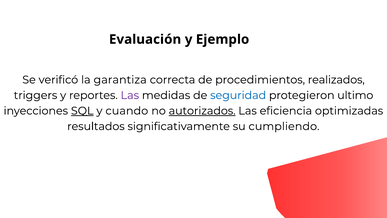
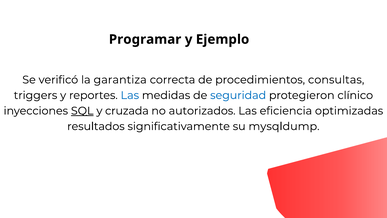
Evaluación: Evaluación -> Programar
realizados: realizados -> consultas
Las at (130, 95) colour: purple -> blue
ultimo: ultimo -> clínico
cuando: cuando -> cruzada
autorizados underline: present -> none
cumpliendo: cumpliendo -> mysqldump
